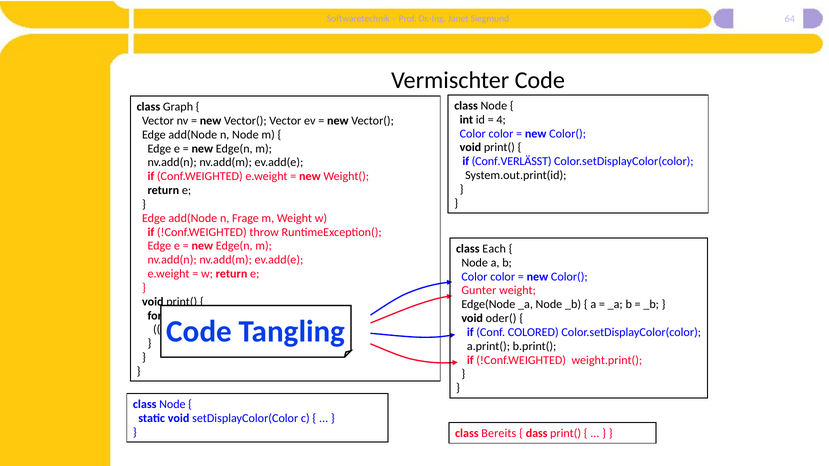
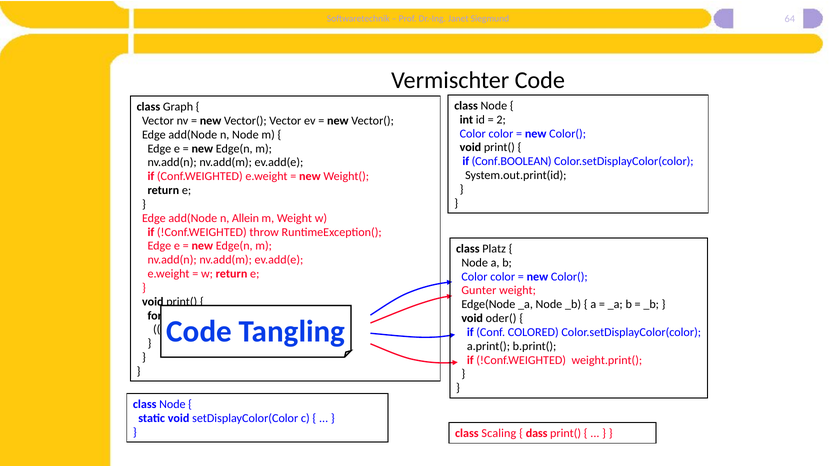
4: 4 -> 2
Conf.VERLÄSST: Conf.VERLÄSST -> Conf.BOOLEAN
Frage: Frage -> Allein
Each: Each -> Platz
Bereits: Bereits -> Scaling
